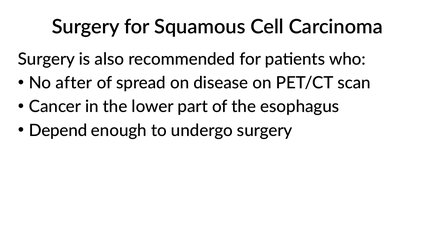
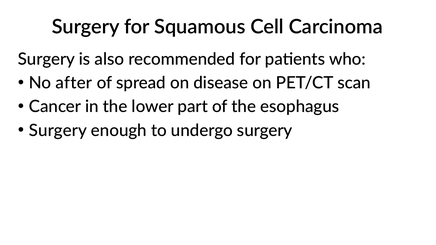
Depend at (58, 131): Depend -> Surgery
